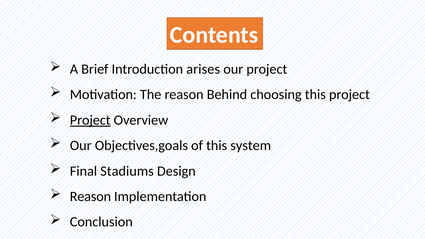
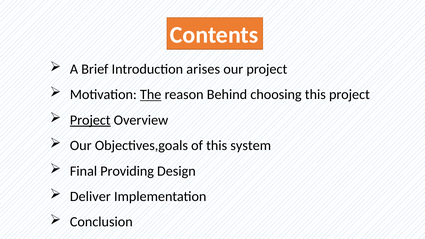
The underline: none -> present
Stadiums: Stadiums -> Providing
Reason at (90, 197): Reason -> Deliver
